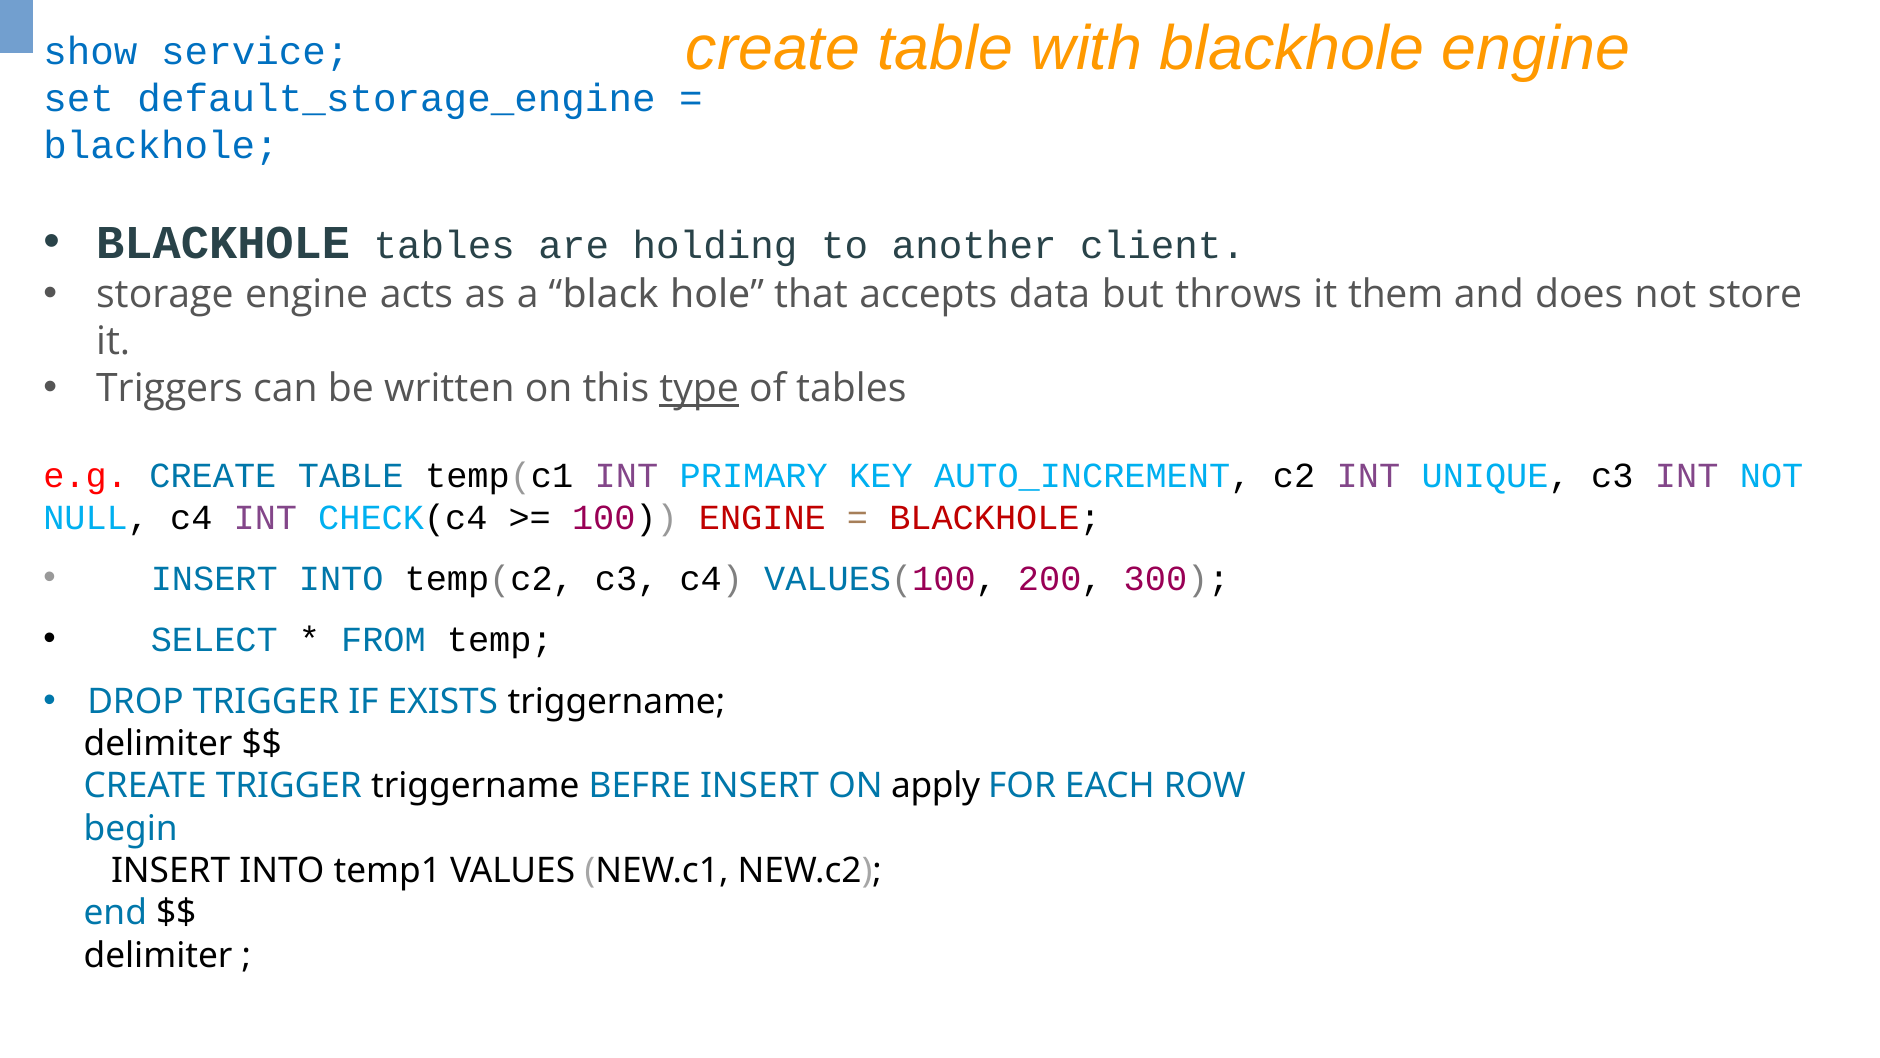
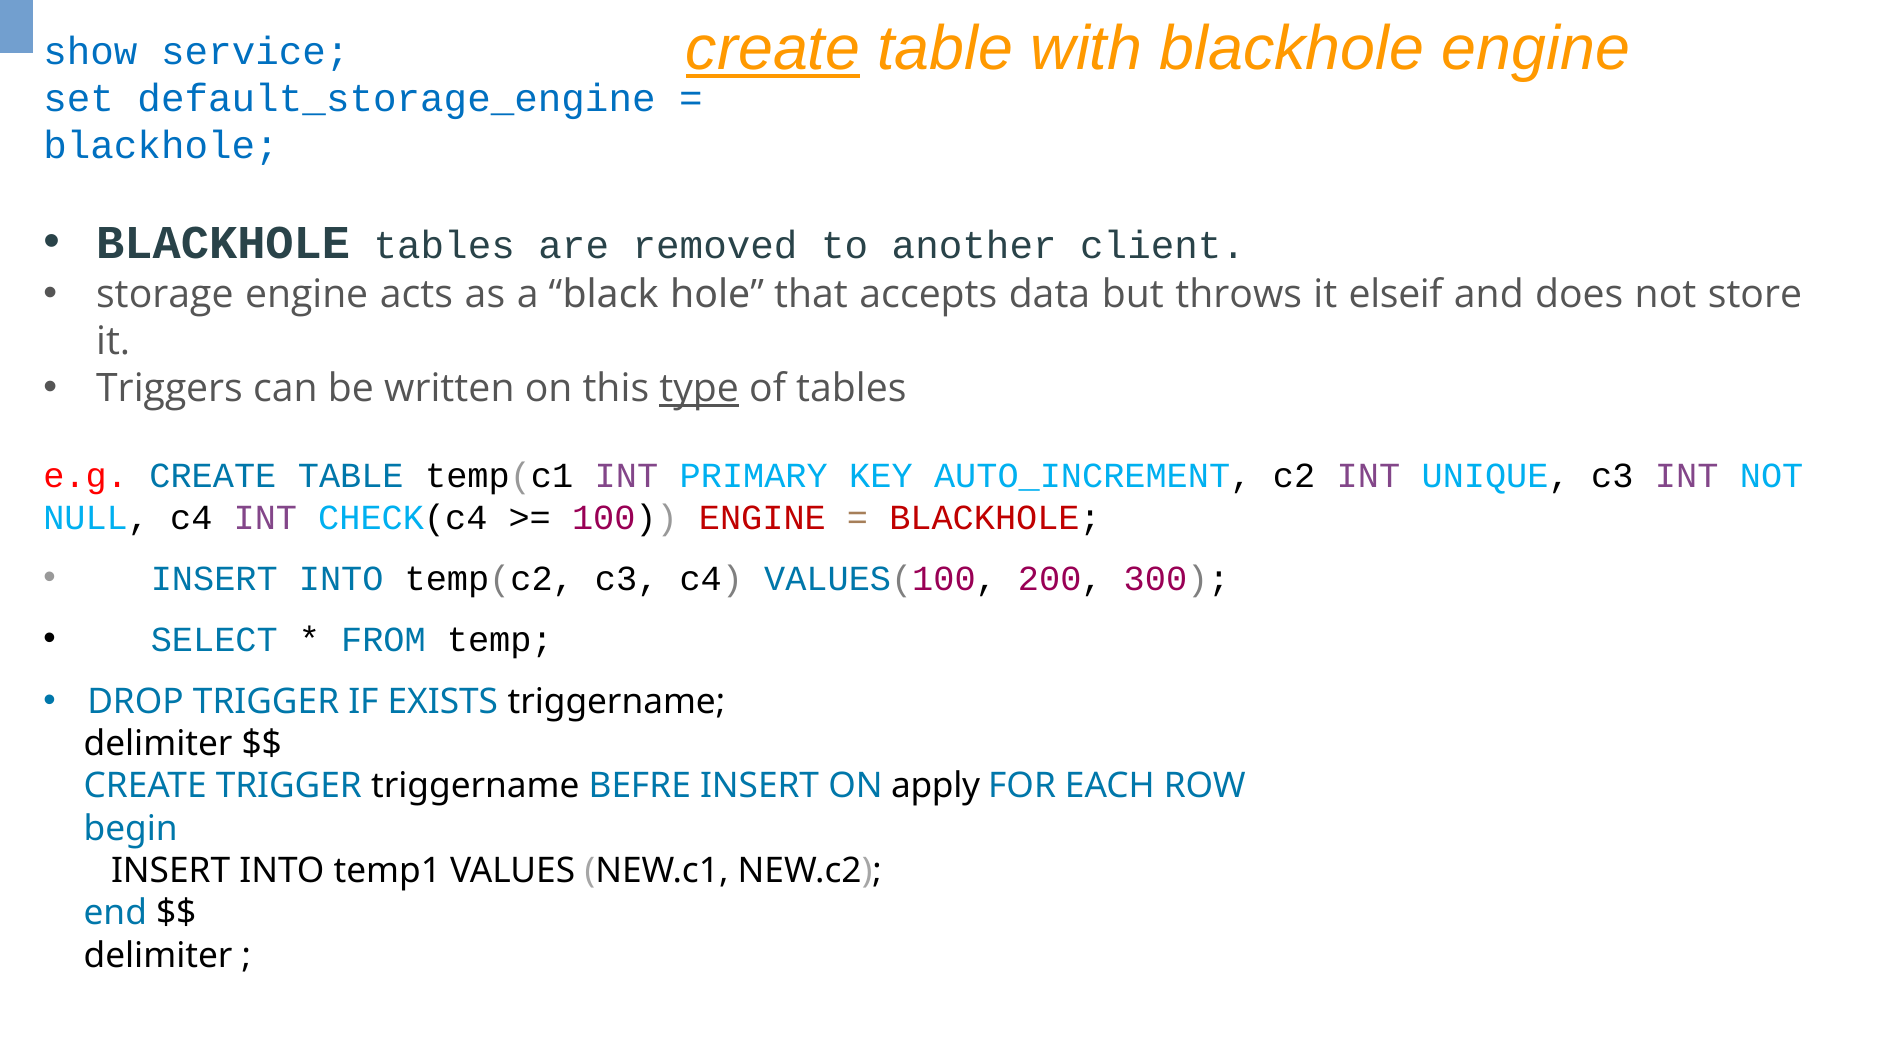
create at (773, 49) underline: none -> present
holding: holding -> removed
them: them -> elseif
